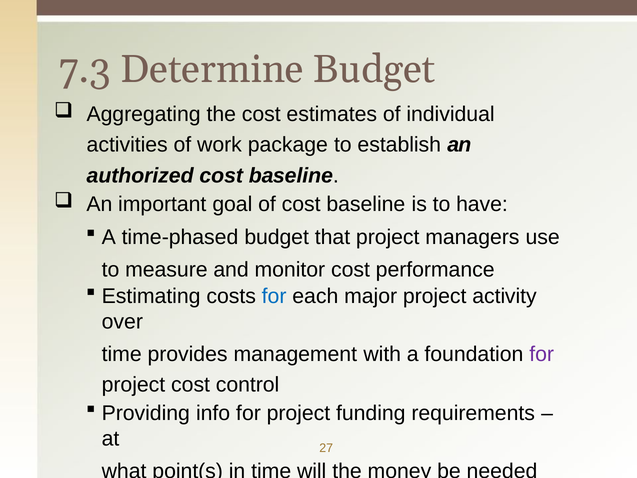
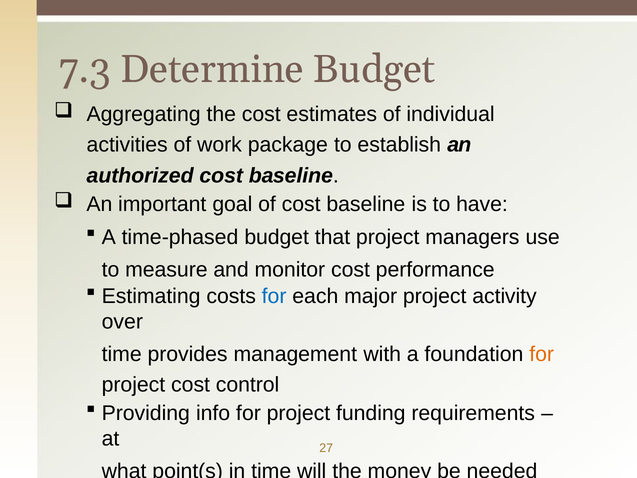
for at (542, 354) colour: purple -> orange
